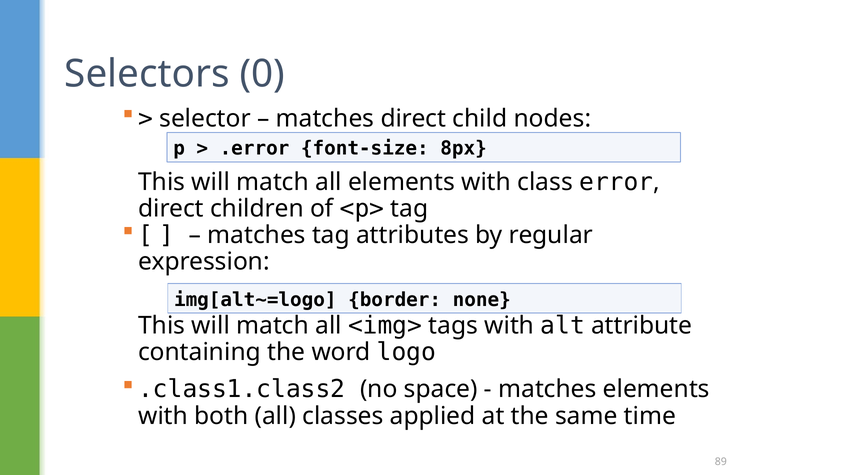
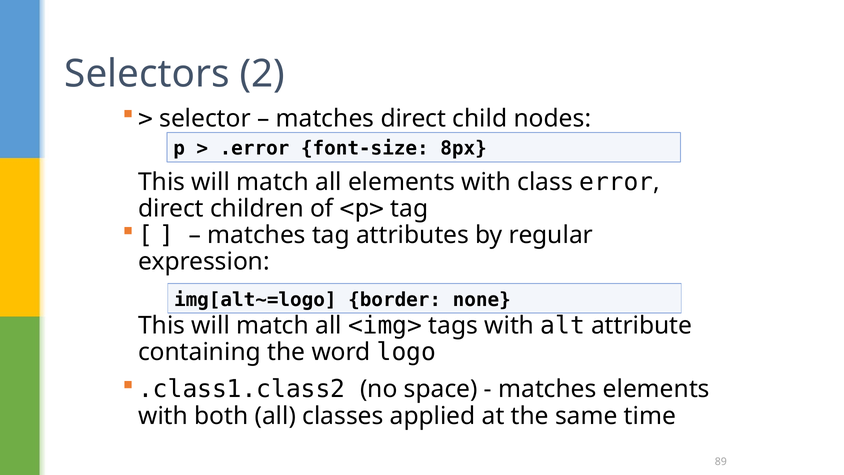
0: 0 -> 2
